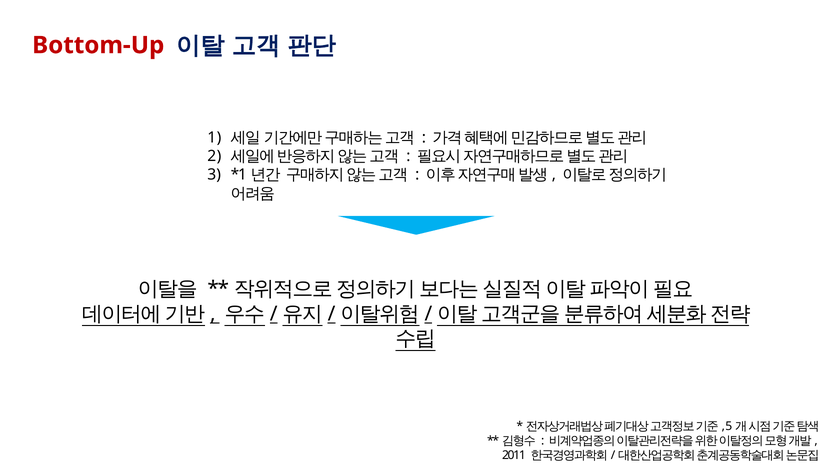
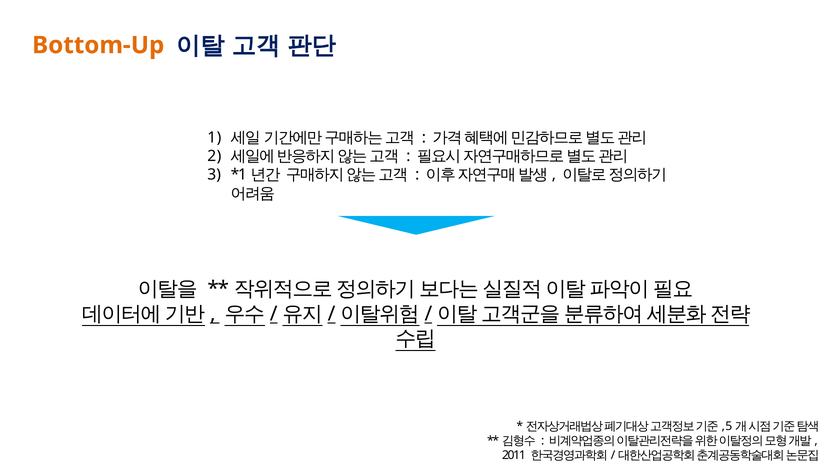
Bottom-Up colour: red -> orange
